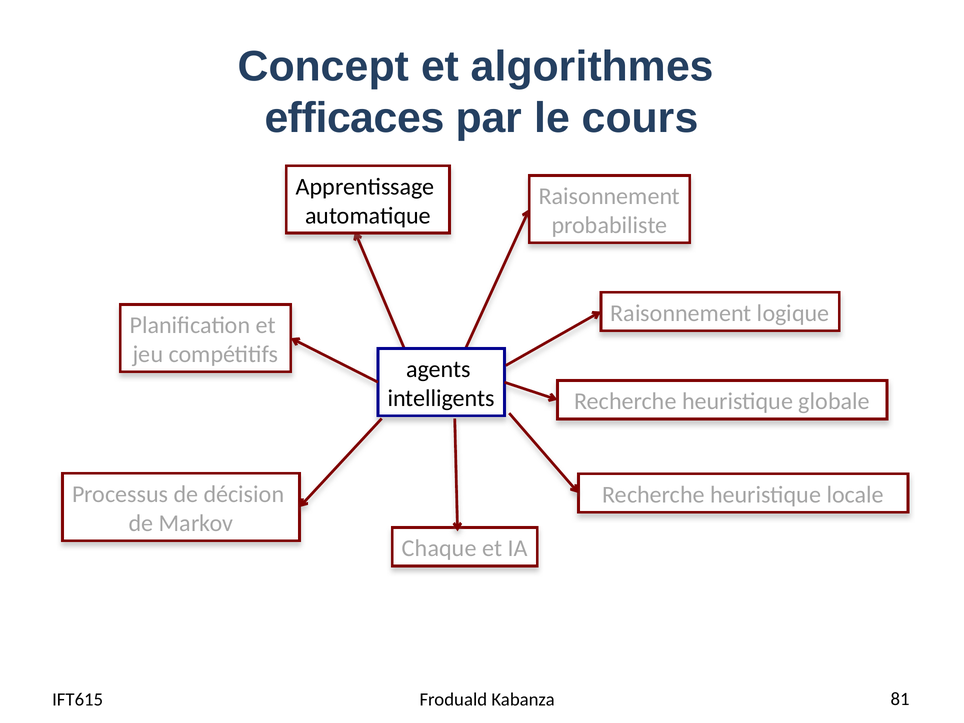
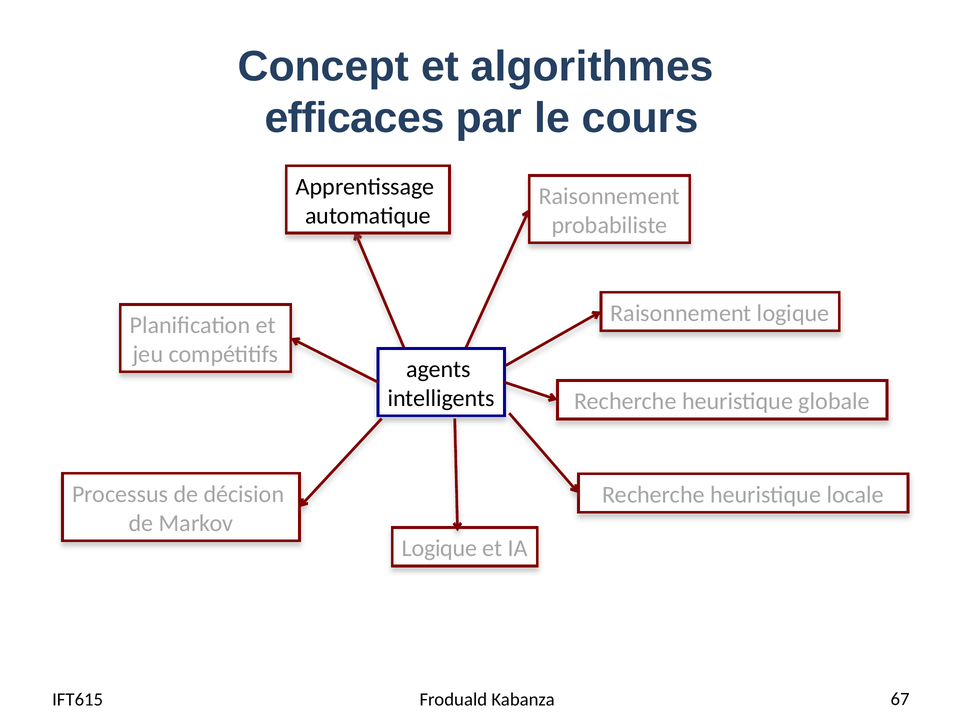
Chaque at (439, 548): Chaque -> Logique
81: 81 -> 67
